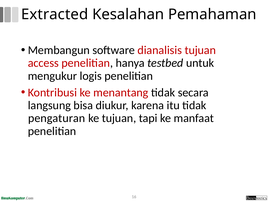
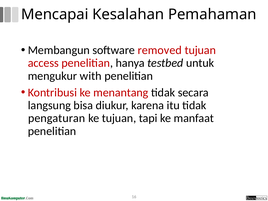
Extracted: Extracted -> Mencapai
dianalisis: dianalisis -> removed
logis: logis -> with
